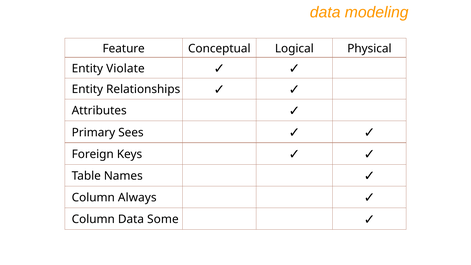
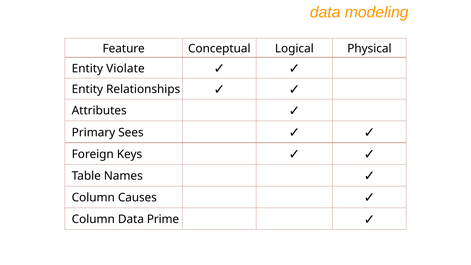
Always: Always -> Causes
Some: Some -> Prime
